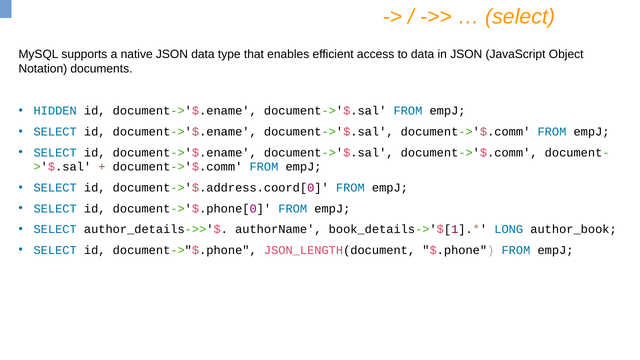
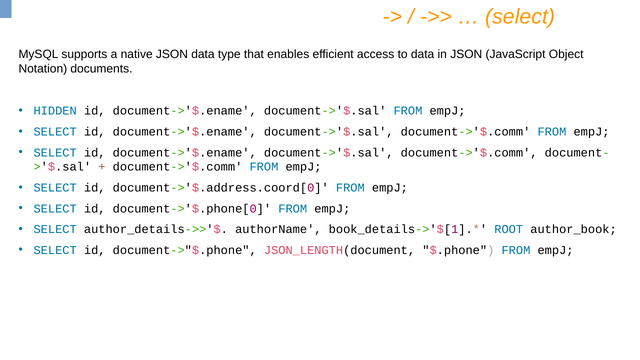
LONG: LONG -> ROOT
